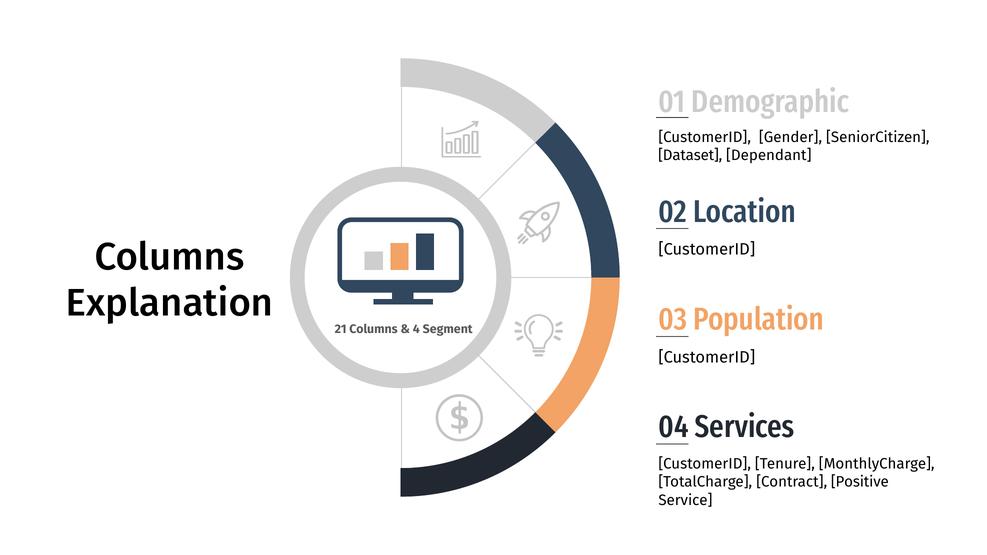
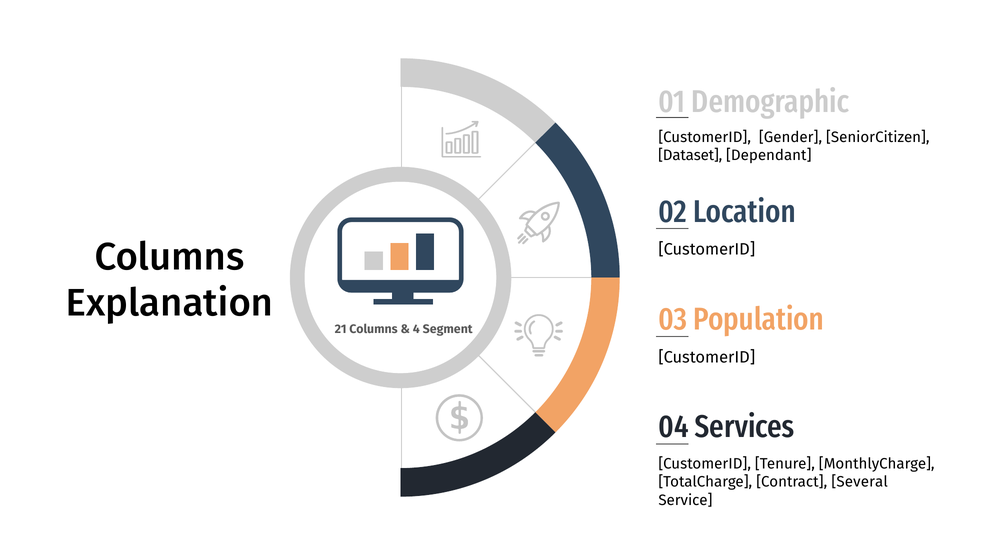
Positive: Positive -> Several
